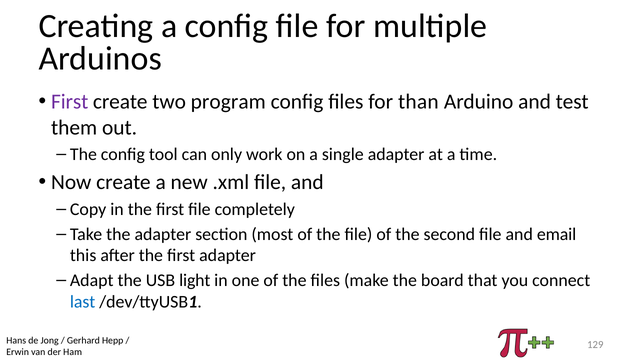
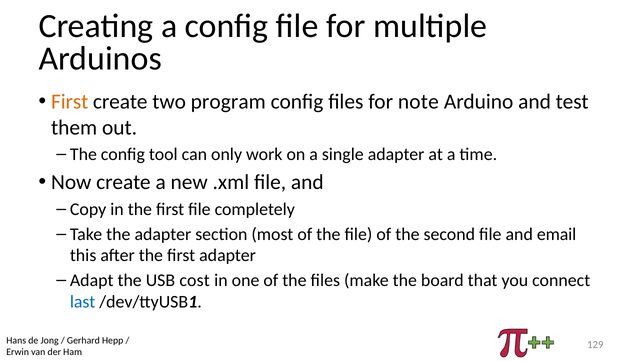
First at (70, 102) colour: purple -> orange
than: than -> note
light: light -> cost
